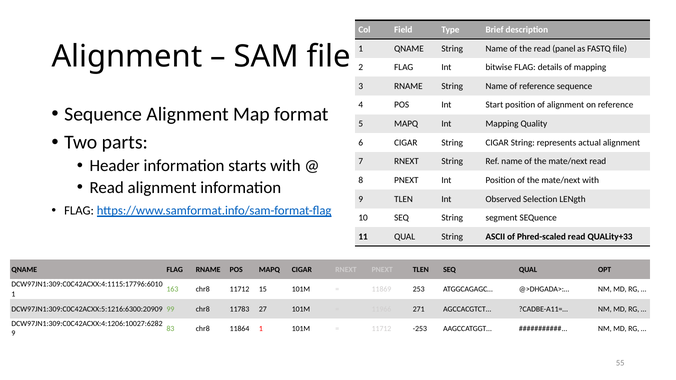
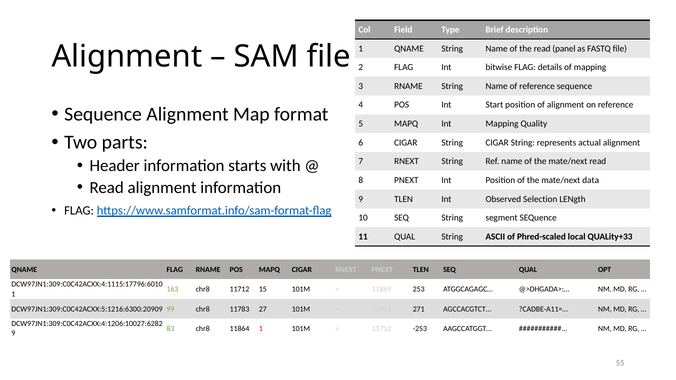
mate/next with: with -> data
Phred-scaled read: read -> local
